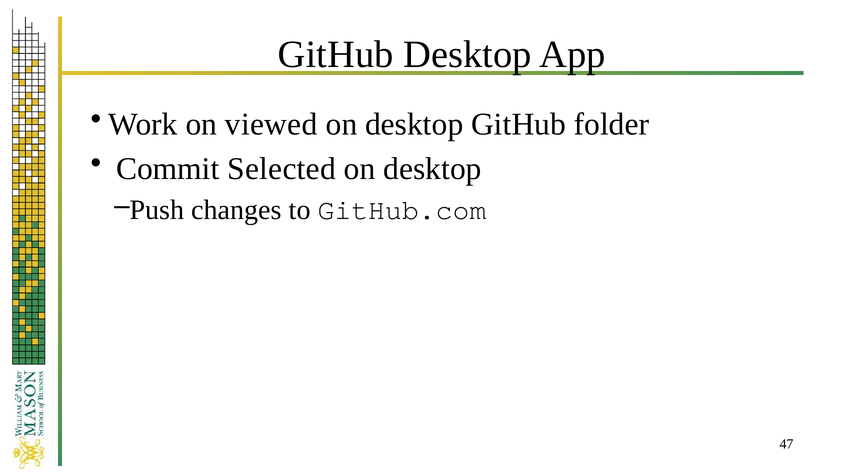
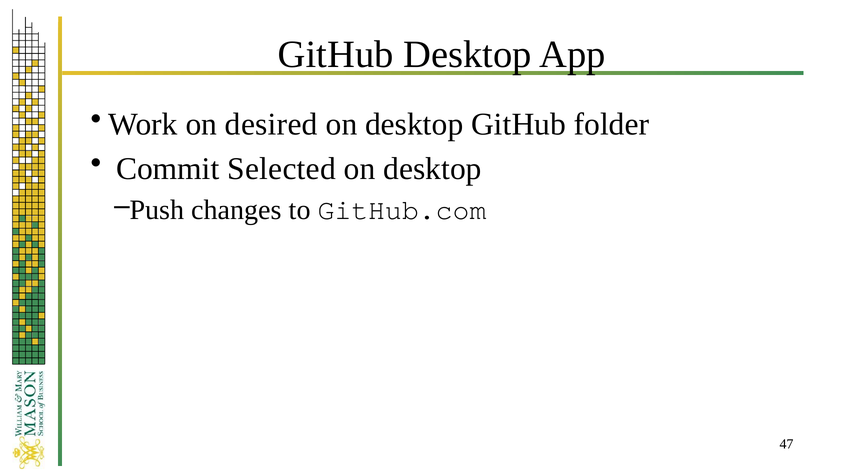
viewed: viewed -> desired
